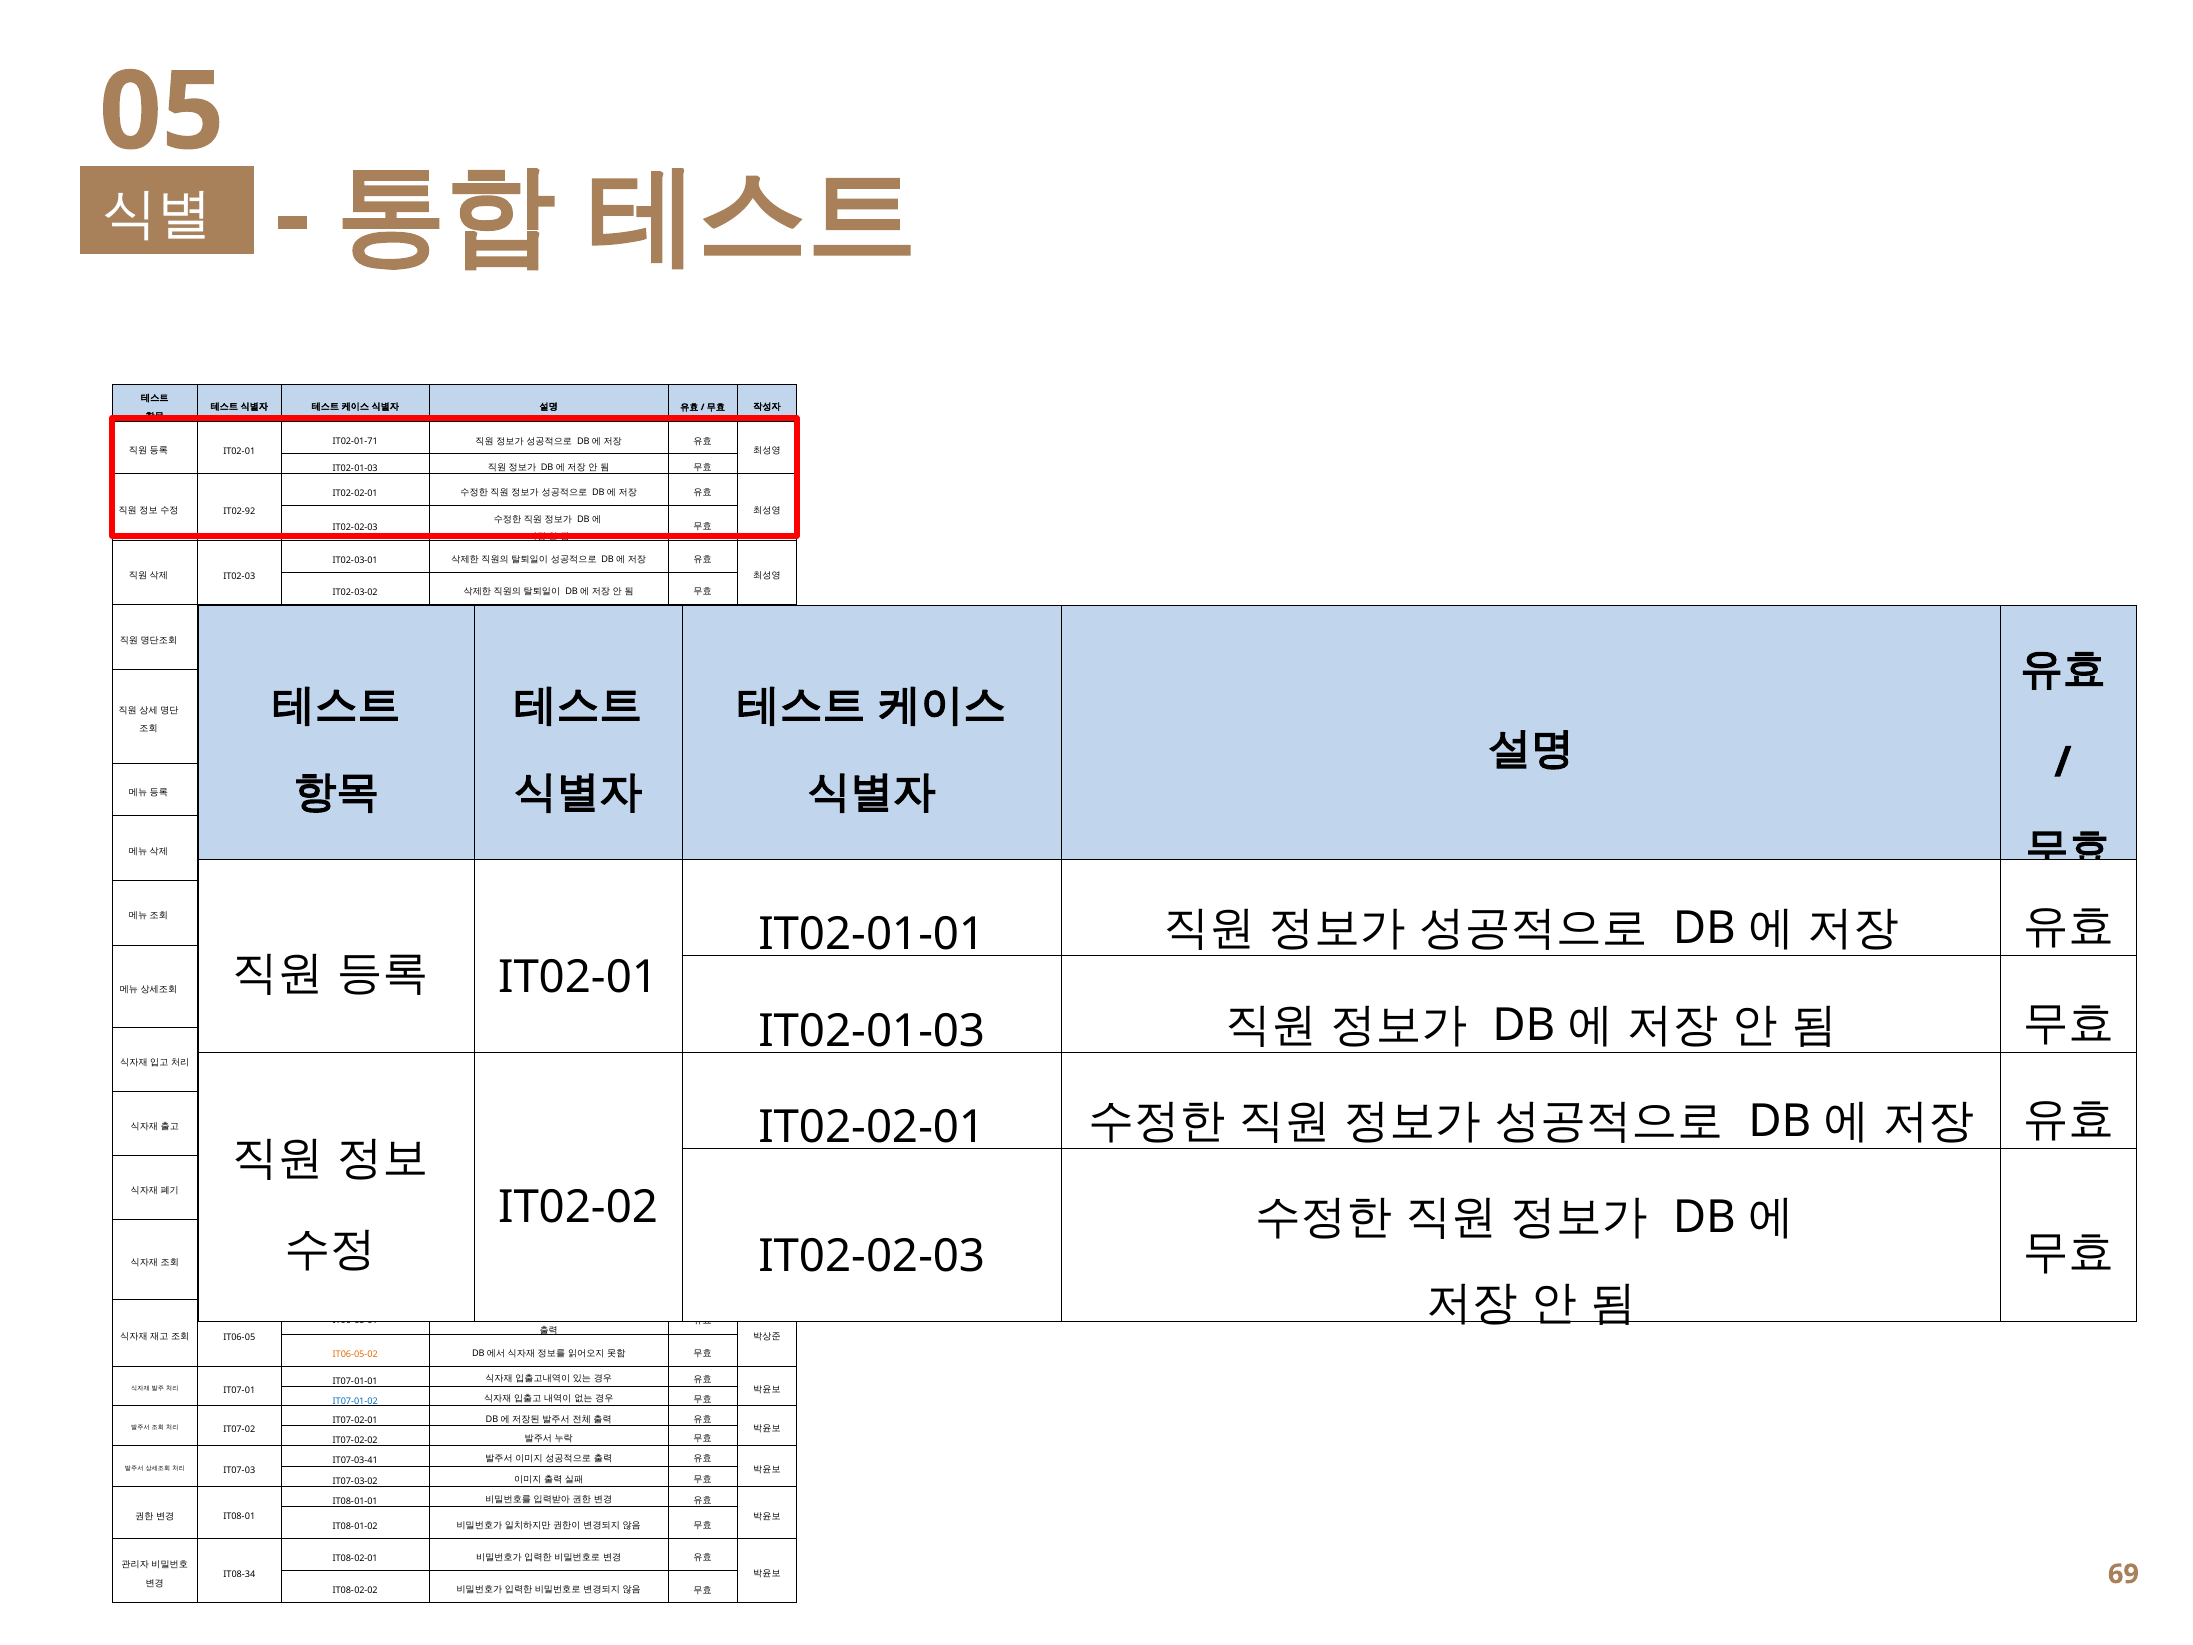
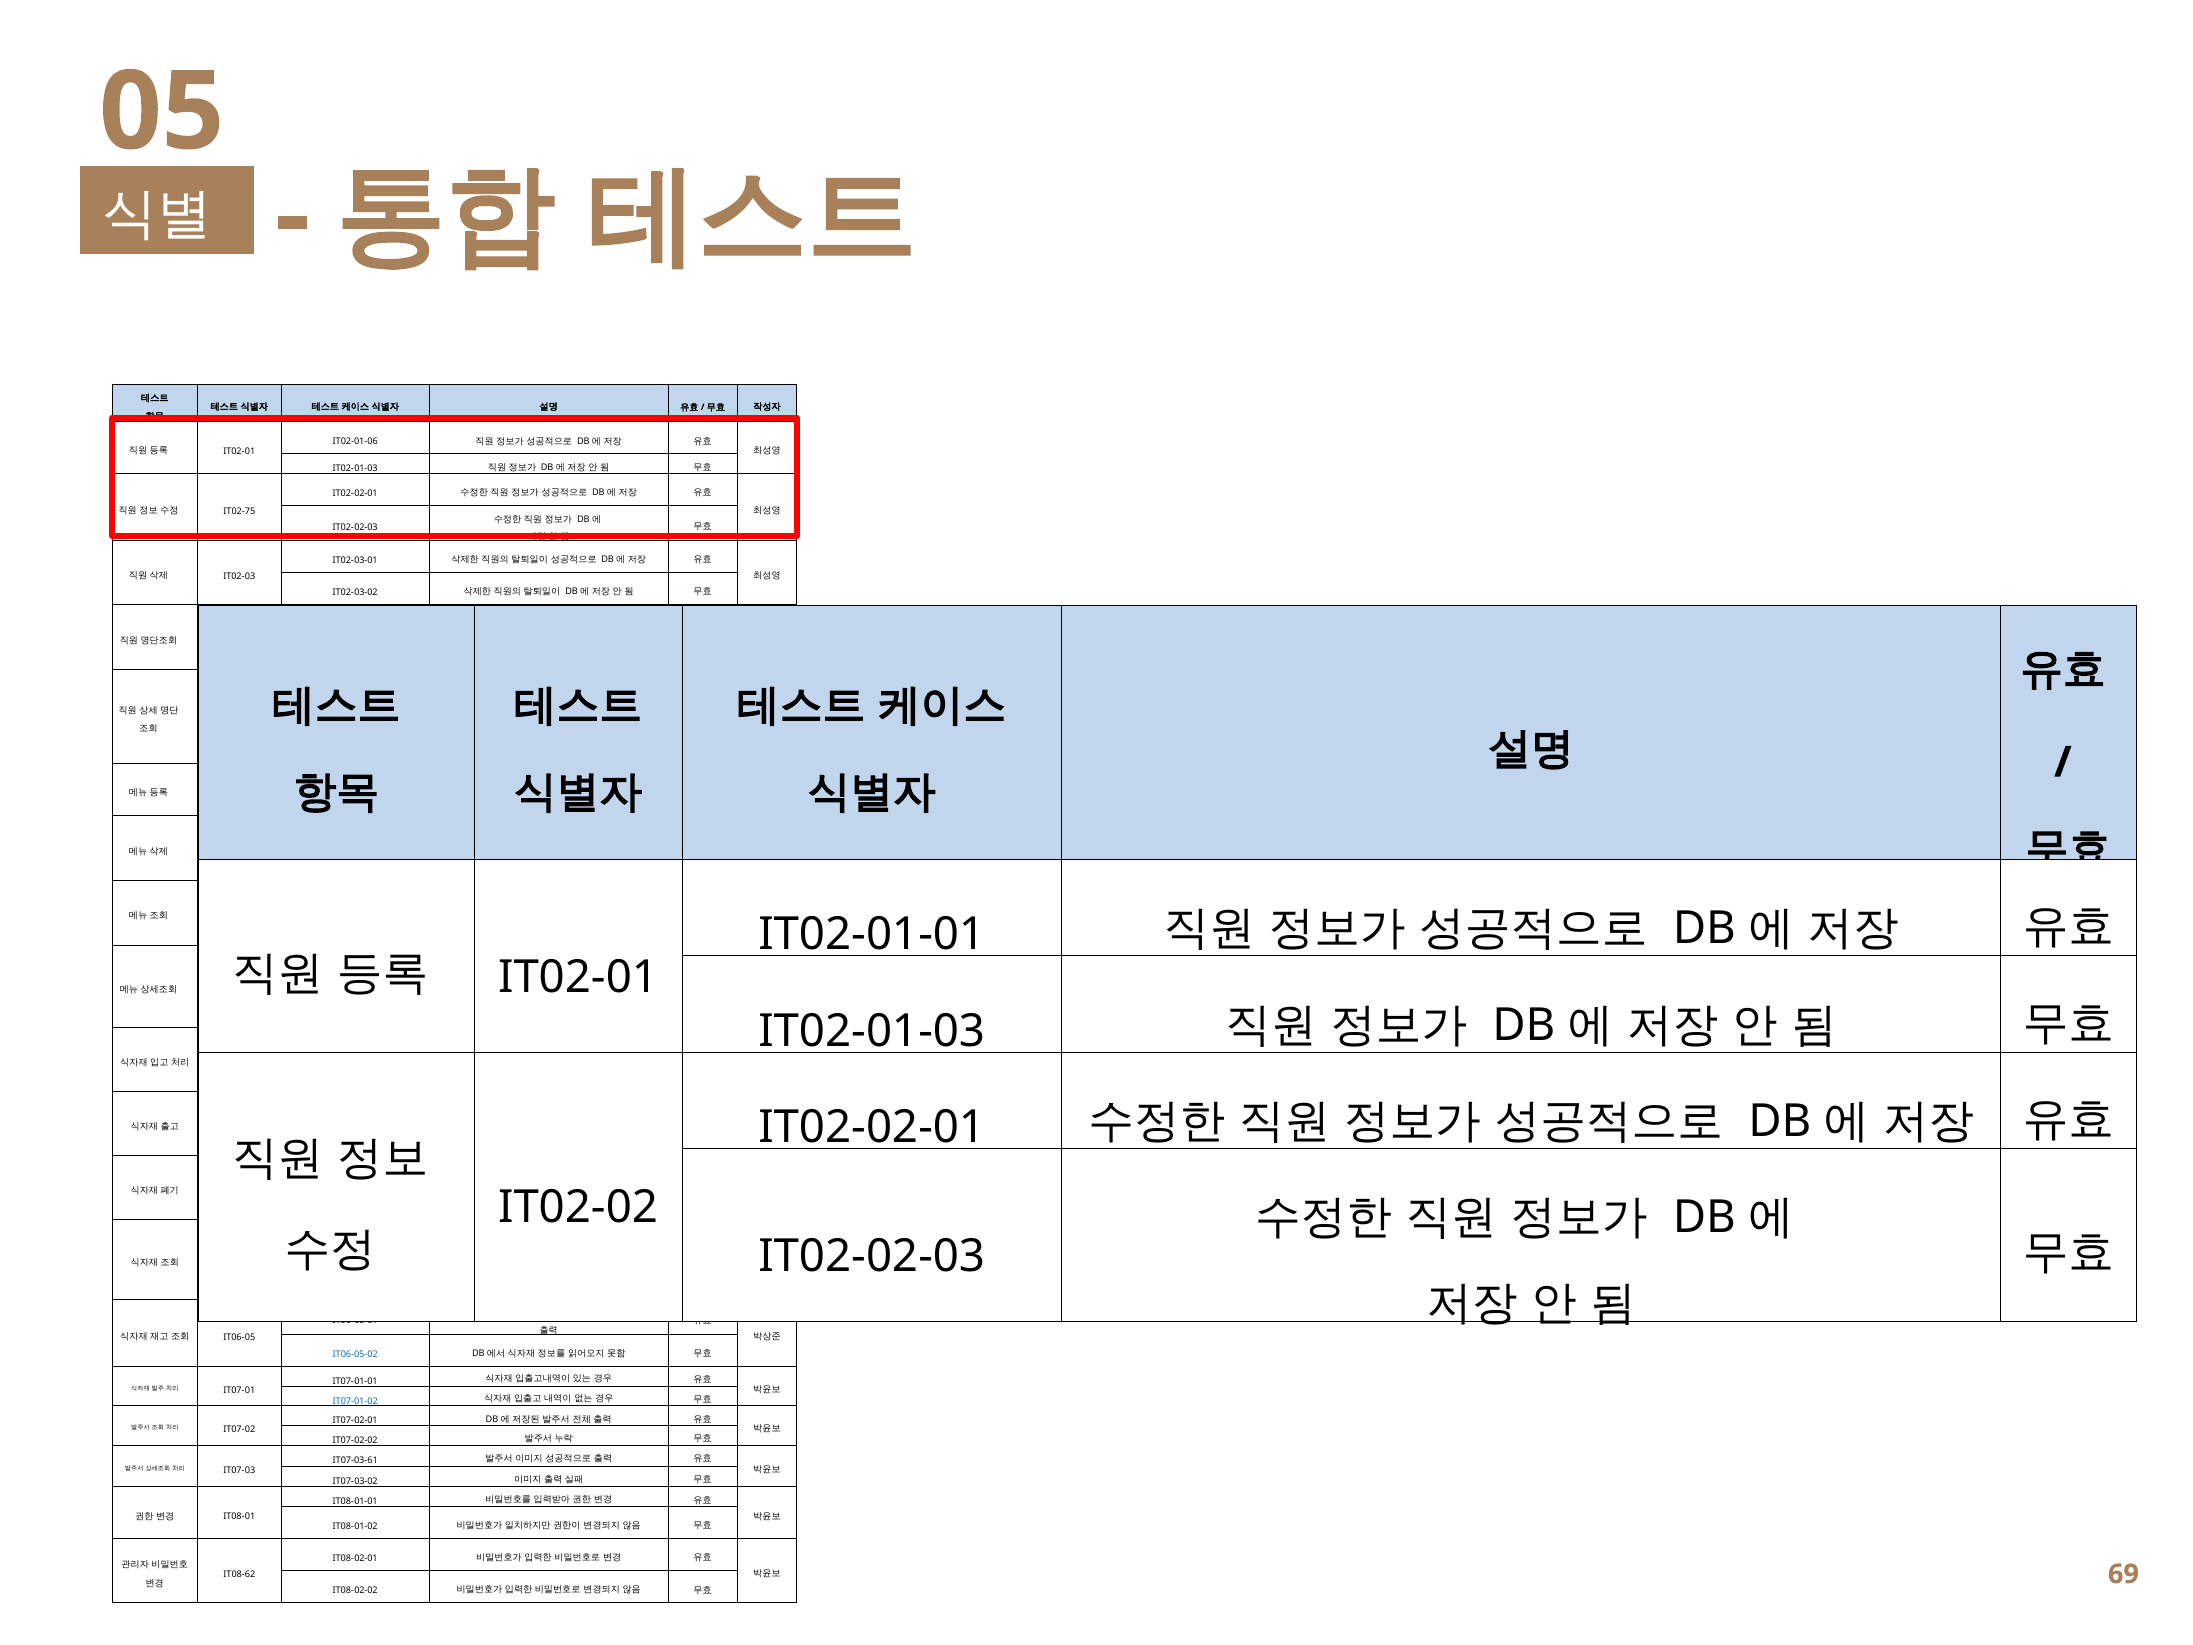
IT02-01-71: IT02-01-71 -> IT02-01-06
IT02-92: IT02-92 -> IT02-75
IT06-05-02 colour: orange -> blue
IT07-03-41: IT07-03-41 -> IT07-03-61
IT08-34: IT08-34 -> IT08-62
